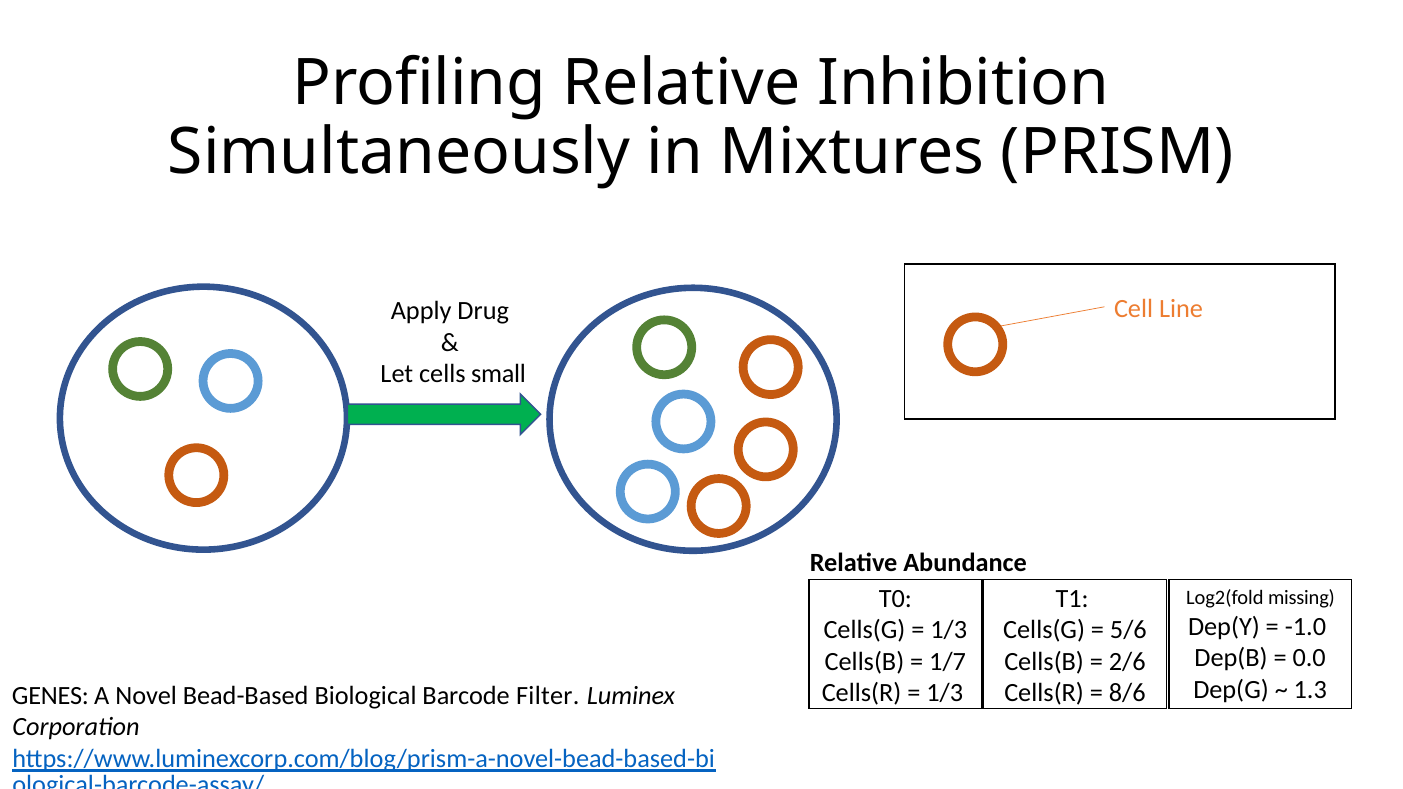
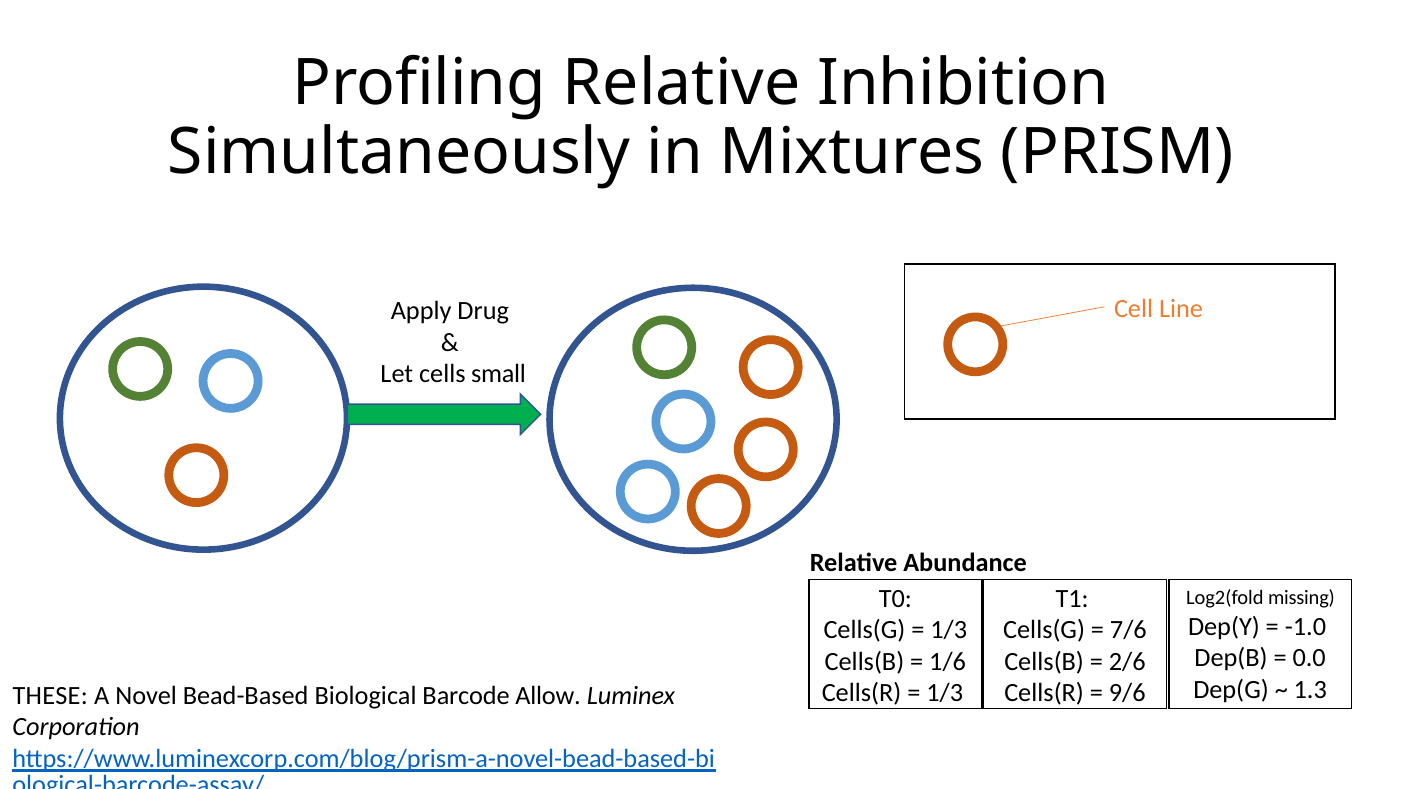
5/6: 5/6 -> 7/6
1/7: 1/7 -> 1/6
8/6: 8/6 -> 9/6
GENES: GENES -> THESE
Filter: Filter -> Allow
